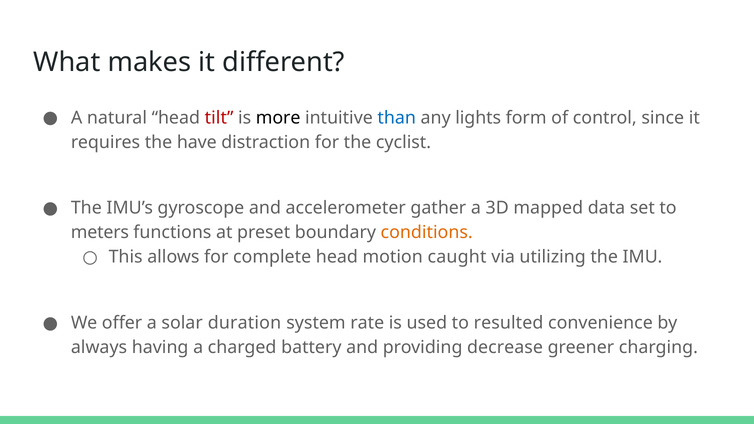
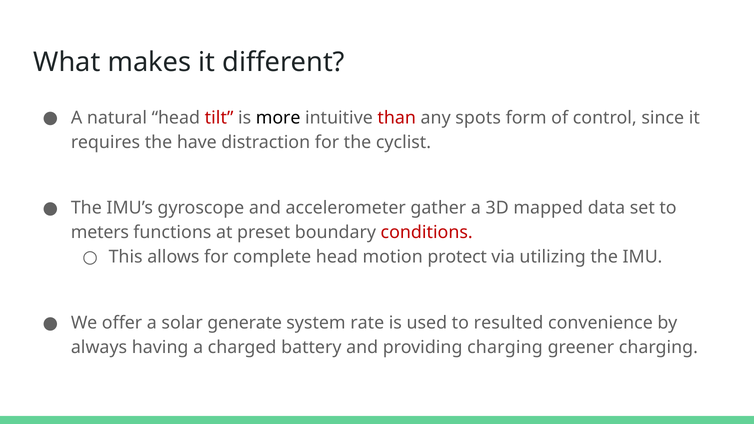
than colour: blue -> red
lights: lights -> spots
conditions colour: orange -> red
caught: caught -> protect
duration: duration -> generate
providing decrease: decrease -> charging
